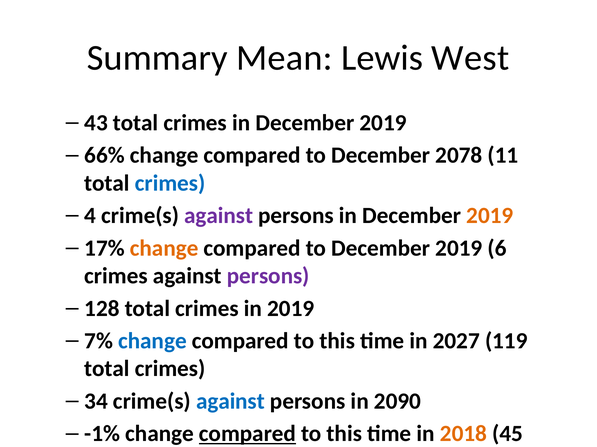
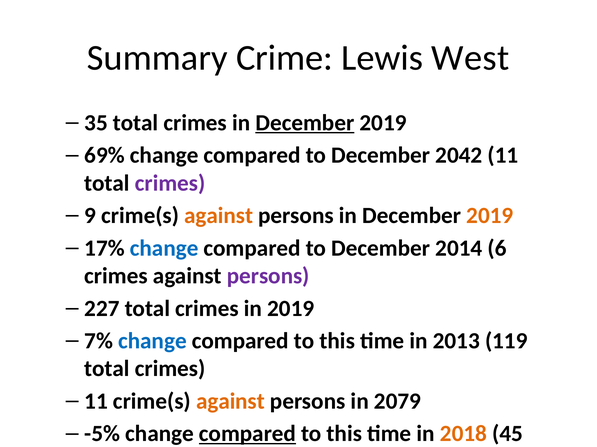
Mean: Mean -> Crime
43: 43 -> 35
December at (305, 123) underline: none -> present
66%: 66% -> 69%
2078: 2078 -> 2042
crimes at (170, 183) colour: blue -> purple
4: 4 -> 9
against at (219, 216) colour: purple -> orange
change at (164, 248) colour: orange -> blue
to December 2019: 2019 -> 2014
128: 128 -> 227
2027: 2027 -> 2013
34 at (96, 402): 34 -> 11
against at (230, 402) colour: blue -> orange
2090: 2090 -> 2079
-1%: -1% -> -5%
